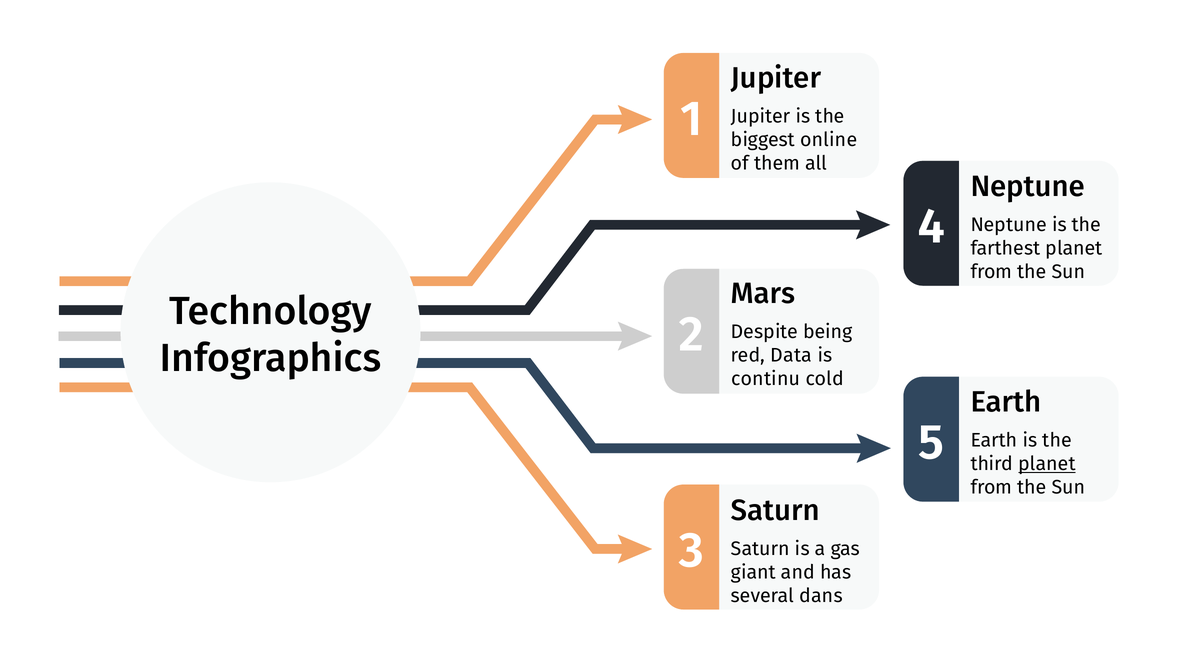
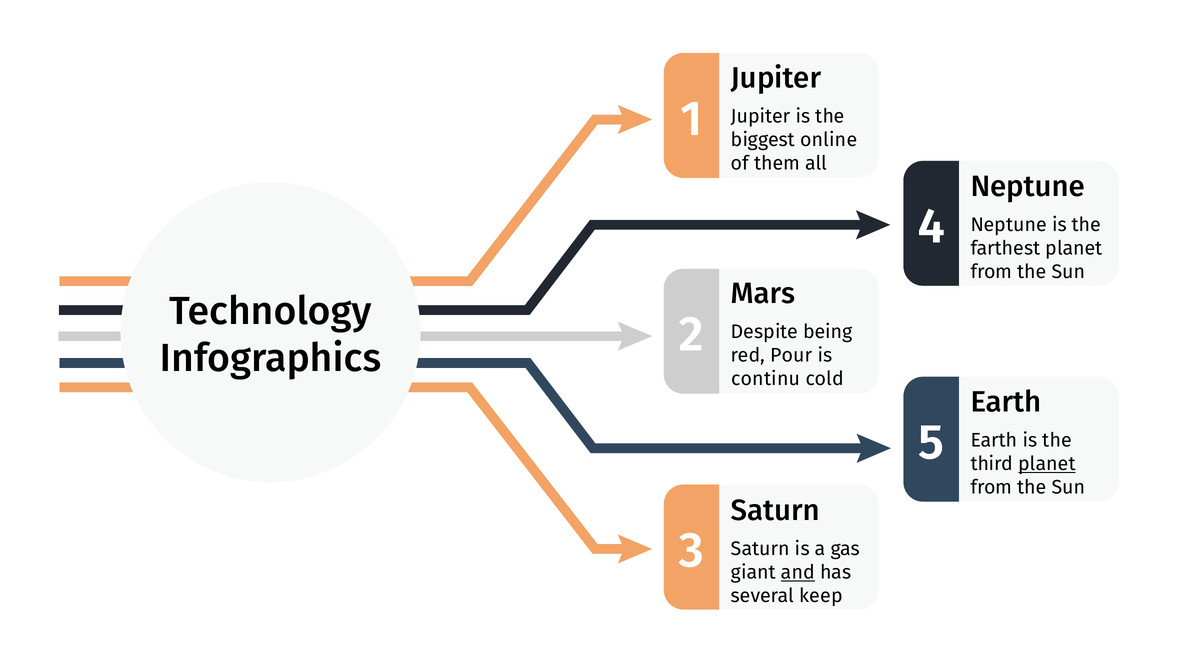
Data: Data -> Pour
and underline: none -> present
dans: dans -> keep
